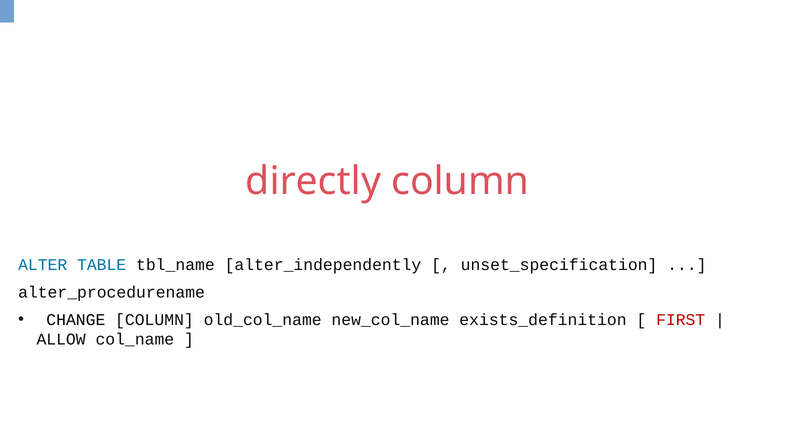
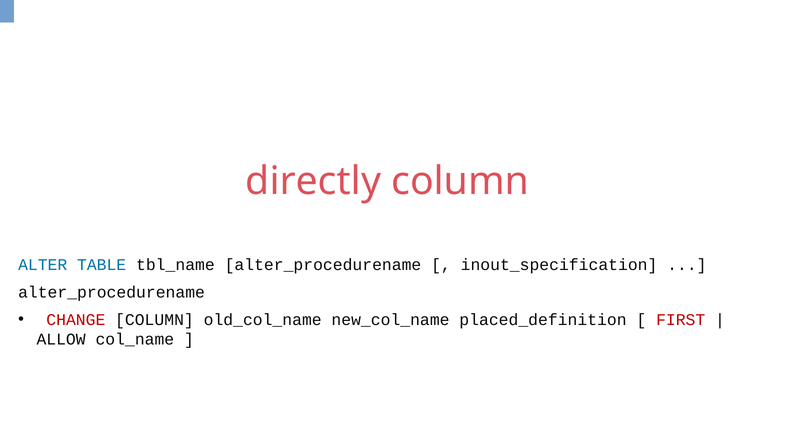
tbl_name alter_independently: alter_independently -> alter_procedurename
unset_specification: unset_specification -> inout_specification
CHANGE colour: black -> red
exists_definition: exists_definition -> placed_definition
